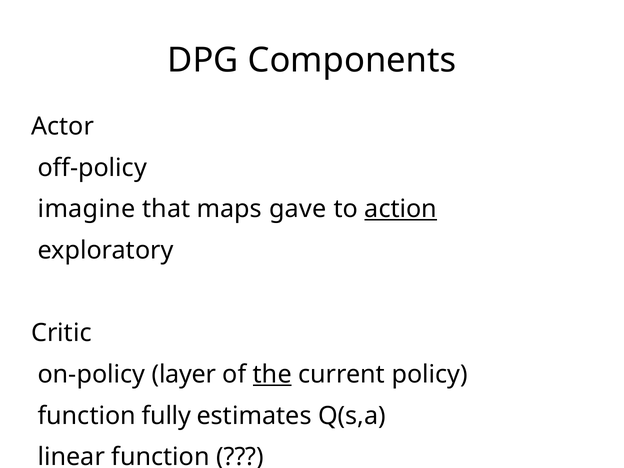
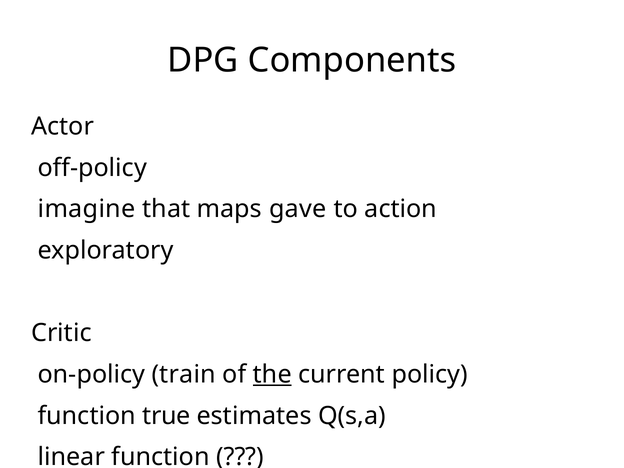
action underline: present -> none
layer: layer -> train
fully: fully -> true
